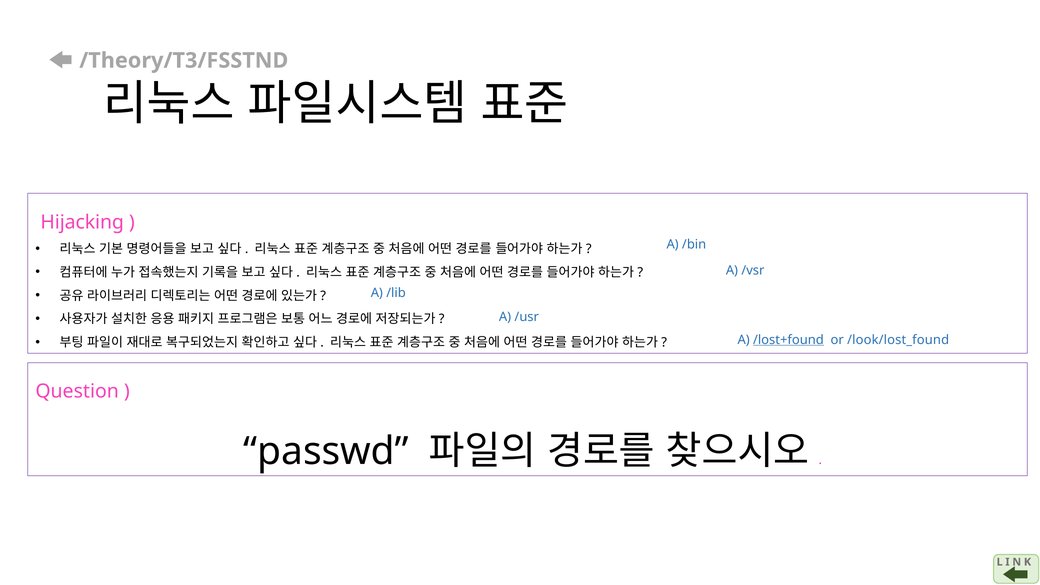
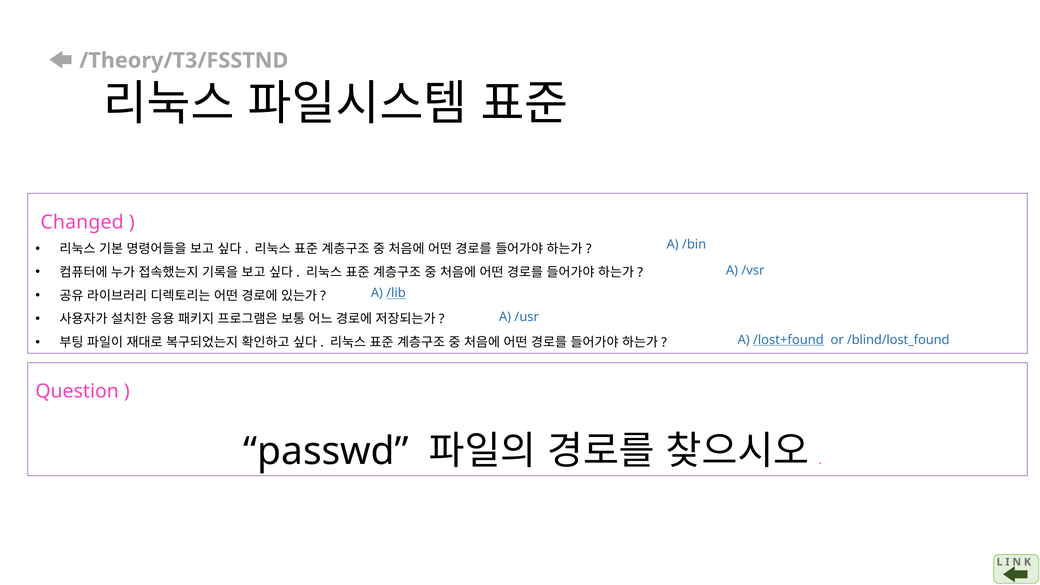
Hijacking: Hijacking -> Changed
/lib underline: none -> present
/look/lost_found: /look/lost_found -> /blind/lost_found
